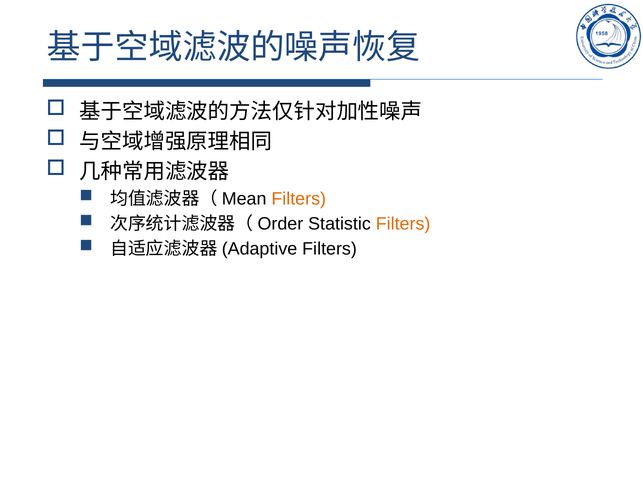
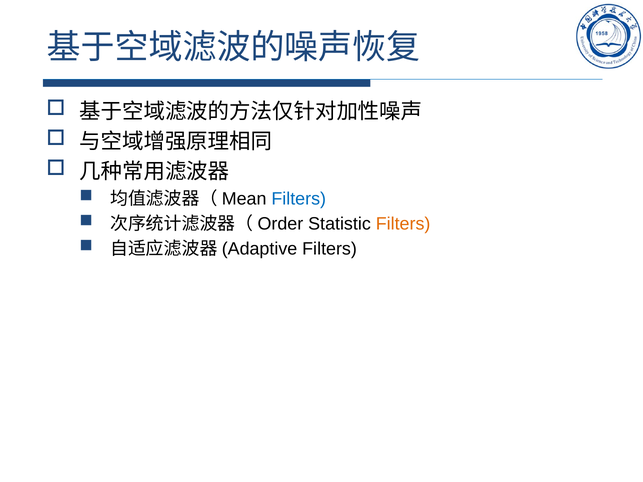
Filters at (299, 199) colour: orange -> blue
